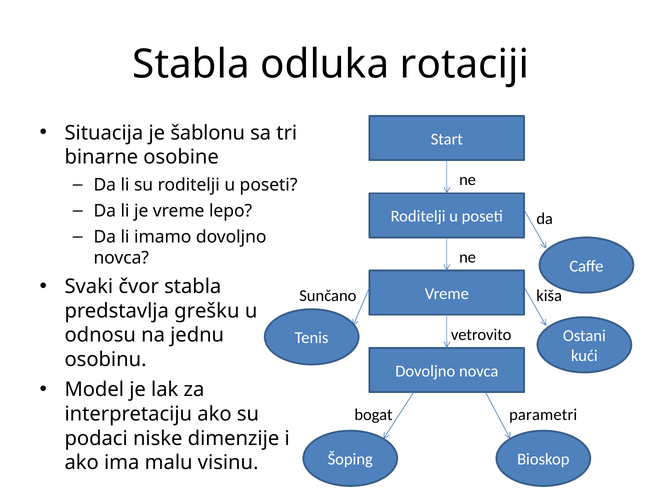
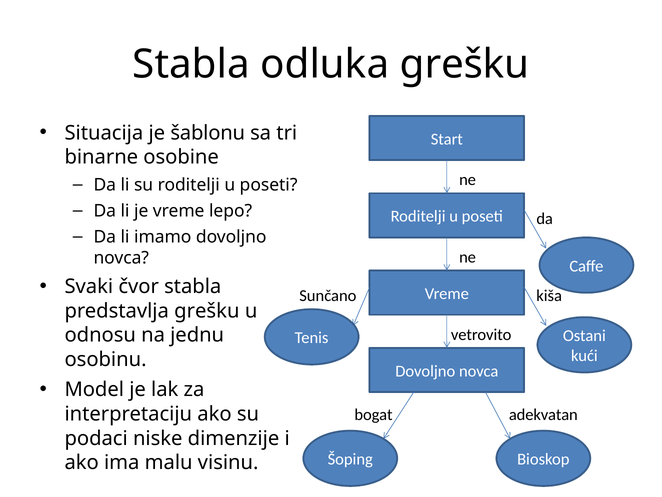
odluka rotaciji: rotaciji -> grešku
parametri: parametri -> adekvatan
